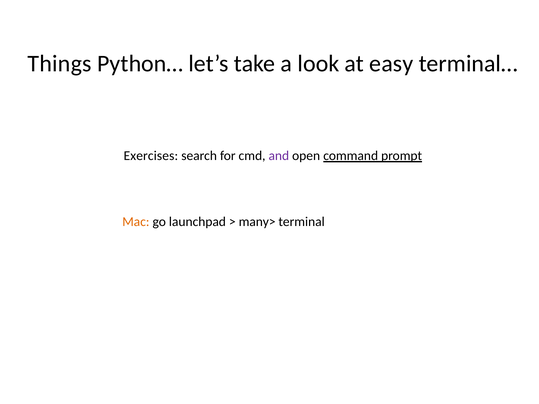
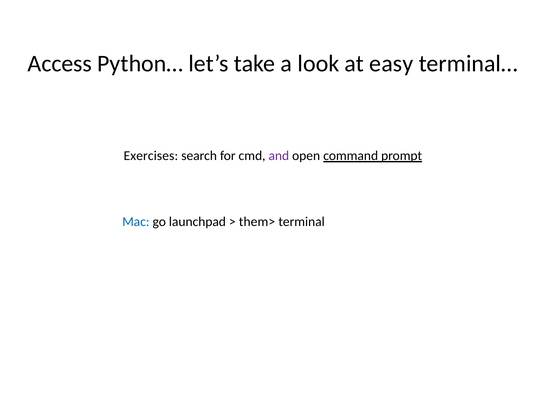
Things: Things -> Access
Mac colour: orange -> blue
many>: many> -> them>
